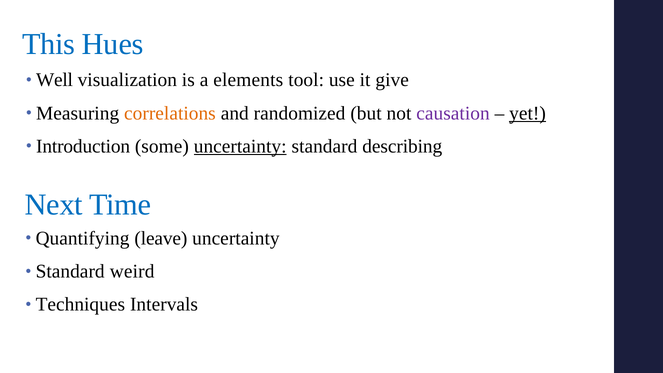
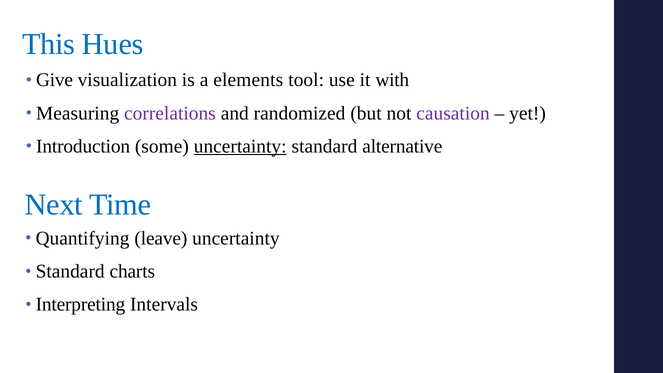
Well: Well -> Give
give: give -> with
correlations colour: orange -> purple
yet underline: present -> none
describing: describing -> alternative
weird: weird -> charts
Techniques: Techniques -> Interpreting
